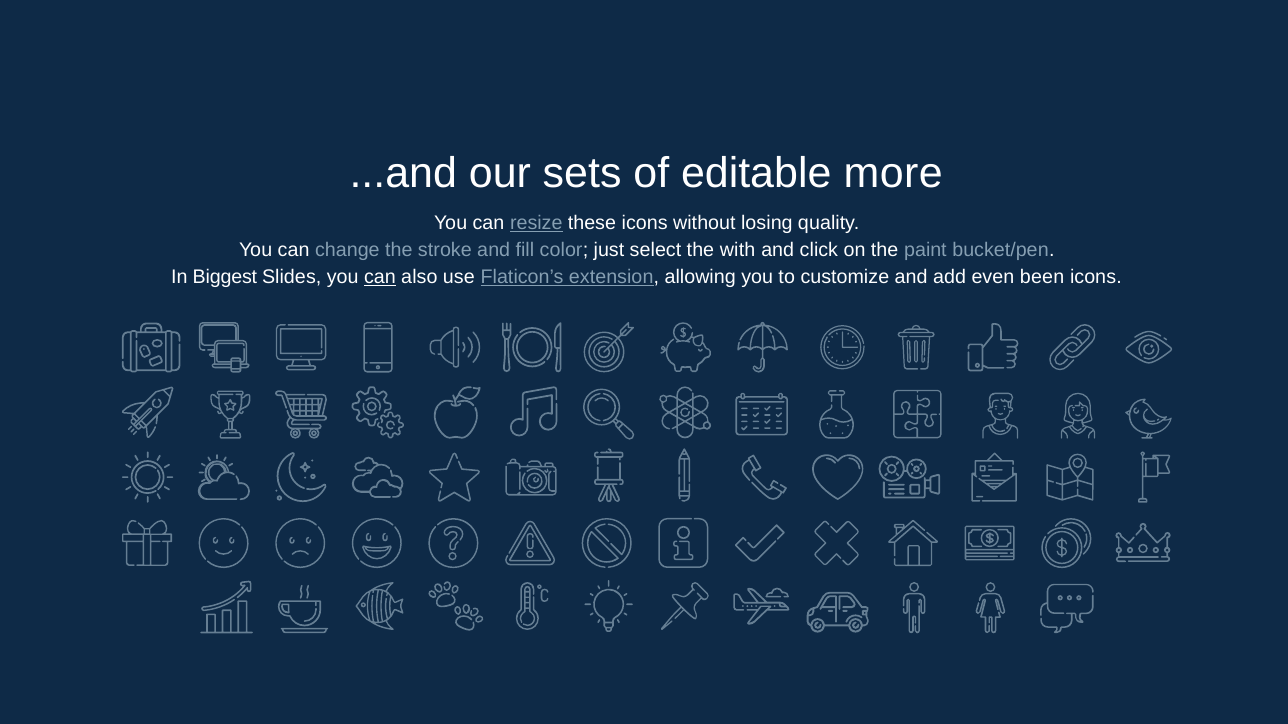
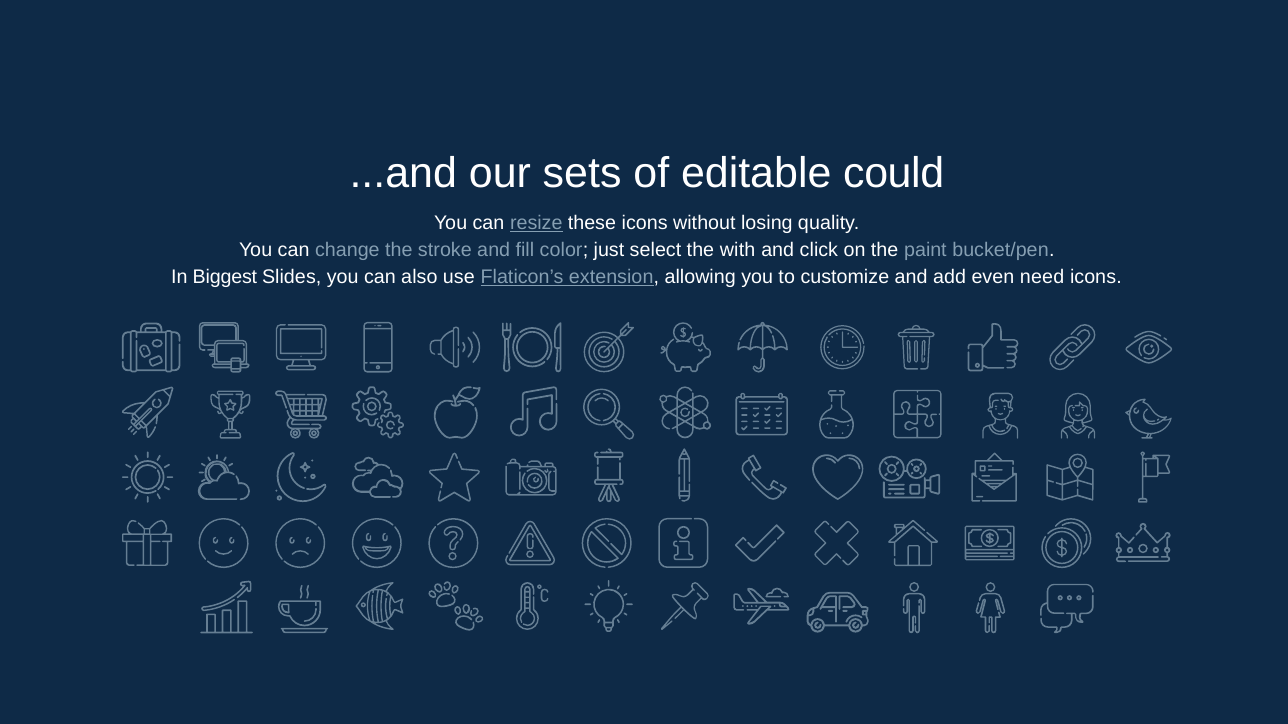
more: more -> could
can at (380, 277) underline: present -> none
been: been -> need
